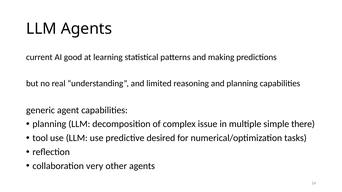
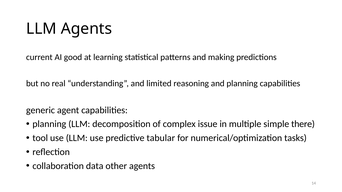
desired: desired -> tabular
very: very -> data
